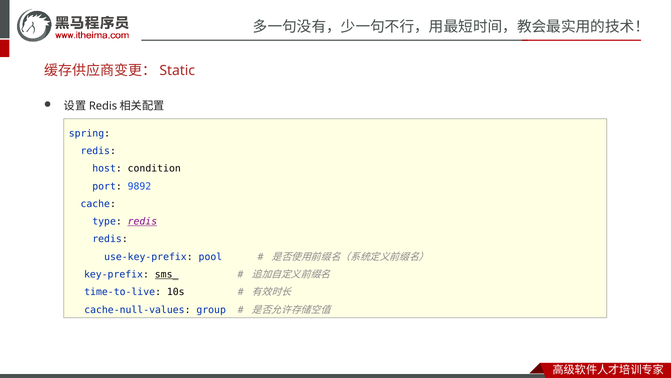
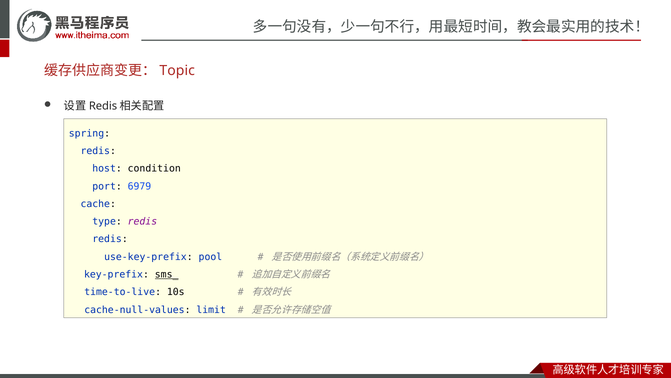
Static: Static -> Topic
9892: 9892 -> 6979
redis at (142, 221) underline: present -> none
group: group -> limit
